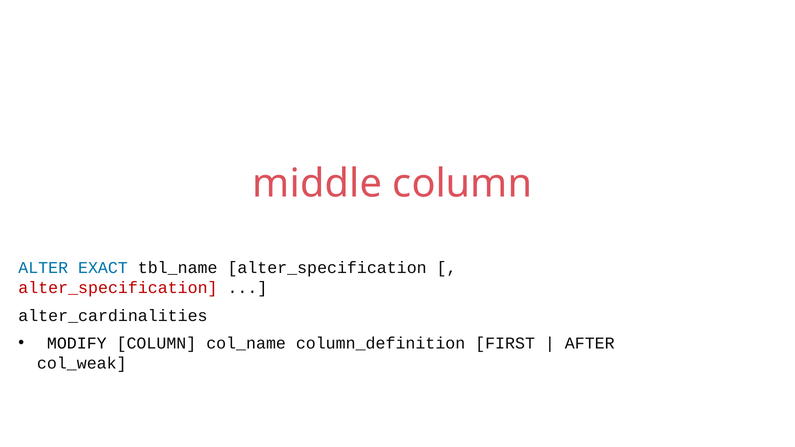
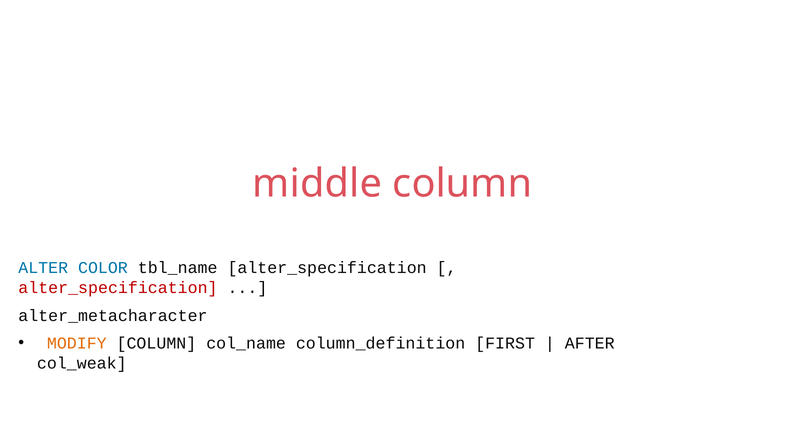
EXACT: EXACT -> COLOR
alter_cardinalities: alter_cardinalities -> alter_metacharacter
MODIFY colour: black -> orange
